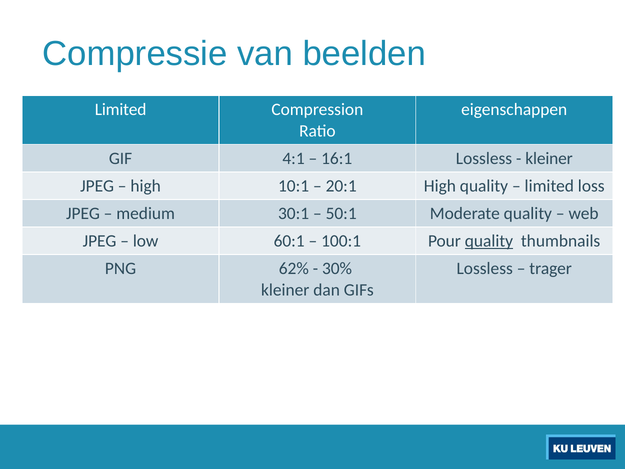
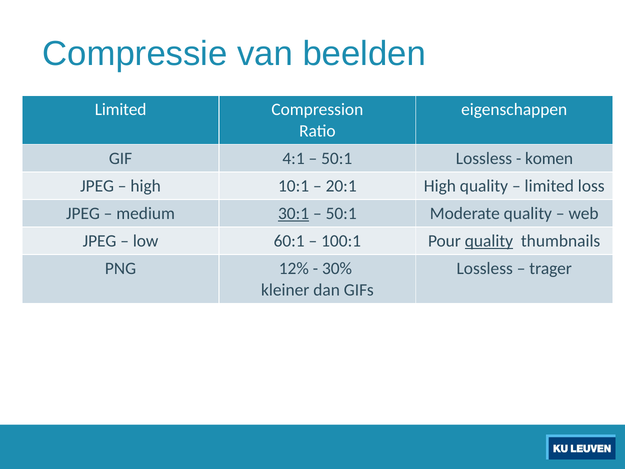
16:1 at (337, 158): 16:1 -> 50:1
kleiner at (549, 158): kleiner -> komen
30:1 underline: none -> present
62%: 62% -> 12%
